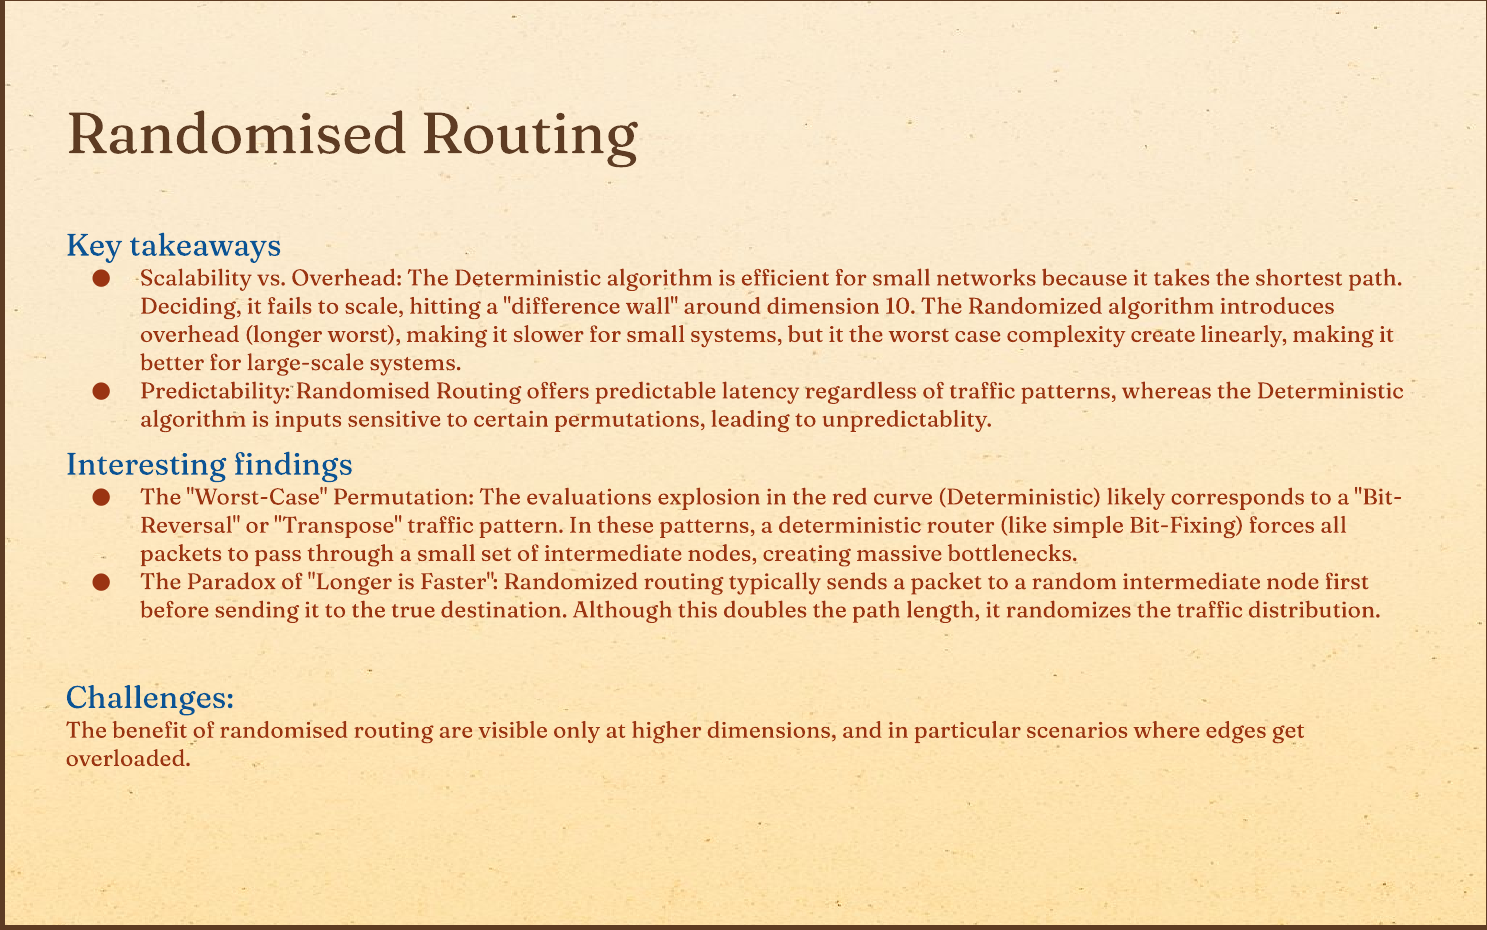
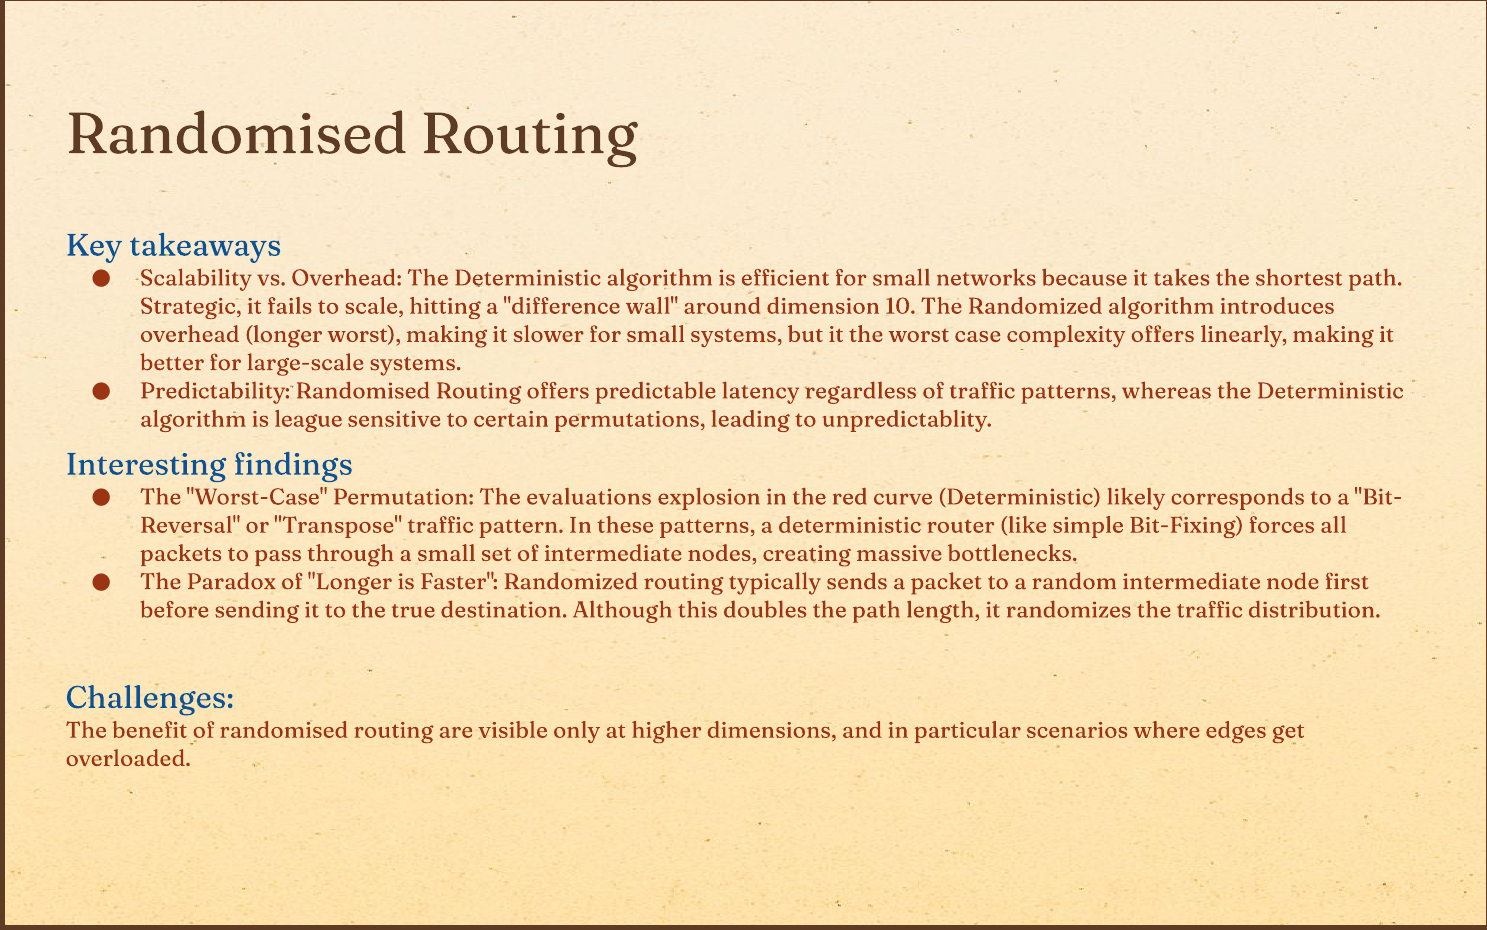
Deciding: Deciding -> Strategic
complexity create: create -> offers
inputs: inputs -> league
